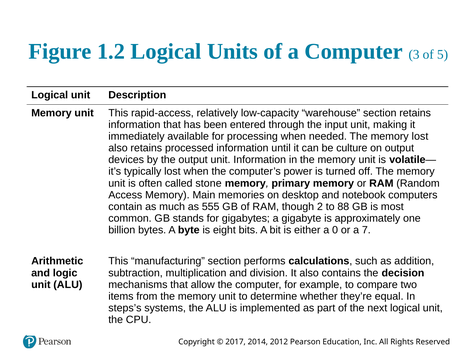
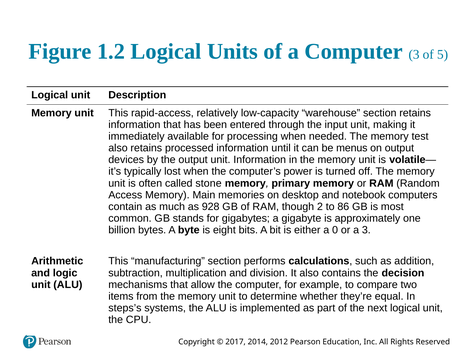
memory lost: lost -> test
culture: culture -> menus
555: 555 -> 928
88: 88 -> 86
a 7: 7 -> 3
